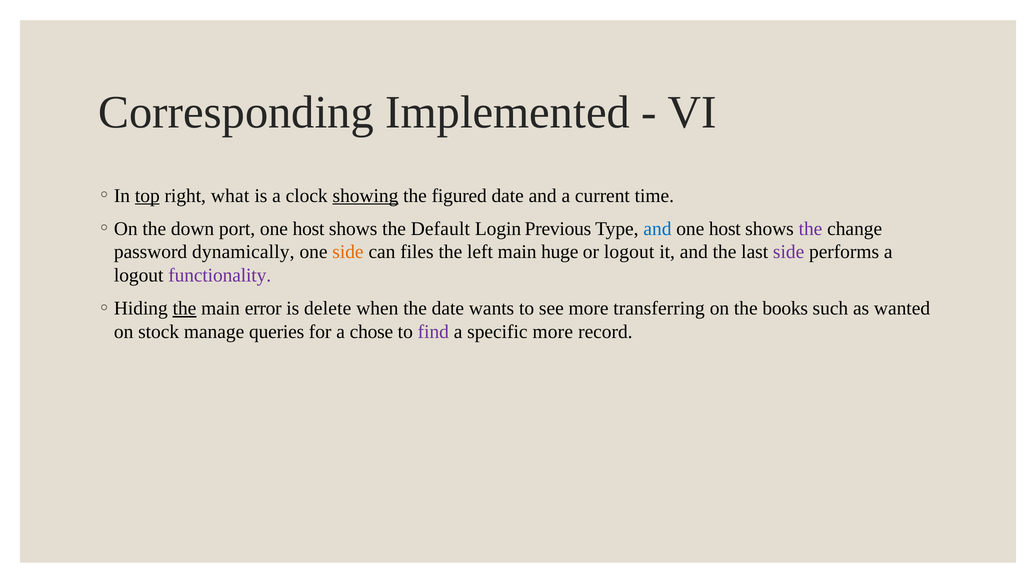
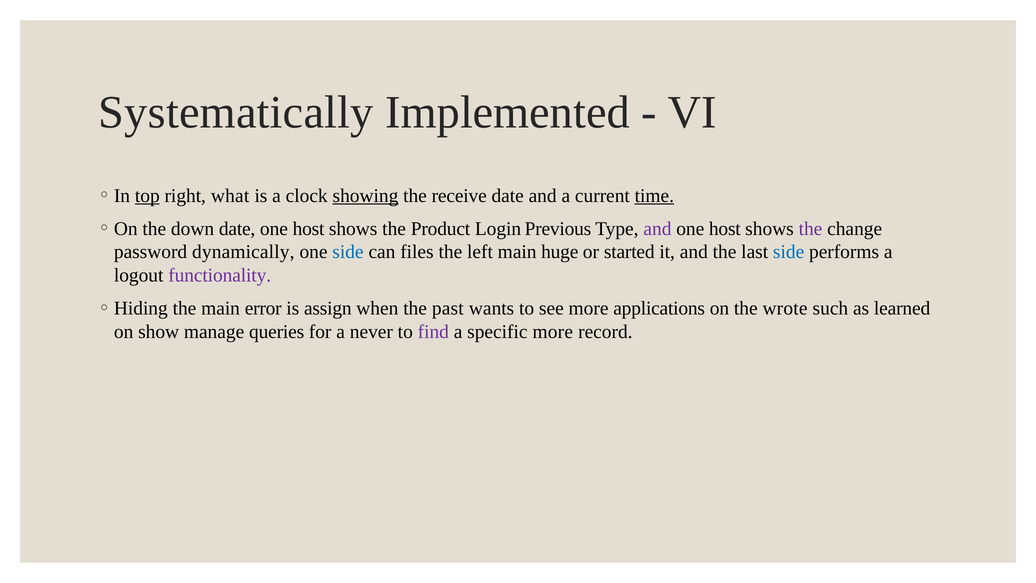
Corresponding: Corresponding -> Systematically
figured: figured -> receive
time underline: none -> present
down port: port -> date
Default: Default -> Product
and at (657, 229) colour: blue -> purple
side at (348, 252) colour: orange -> blue
or logout: logout -> started
side at (789, 252) colour: purple -> blue
the at (184, 308) underline: present -> none
delete: delete -> assign
the date: date -> past
transferring: transferring -> applications
books: books -> wrote
wanted: wanted -> learned
stock: stock -> show
chose: chose -> never
